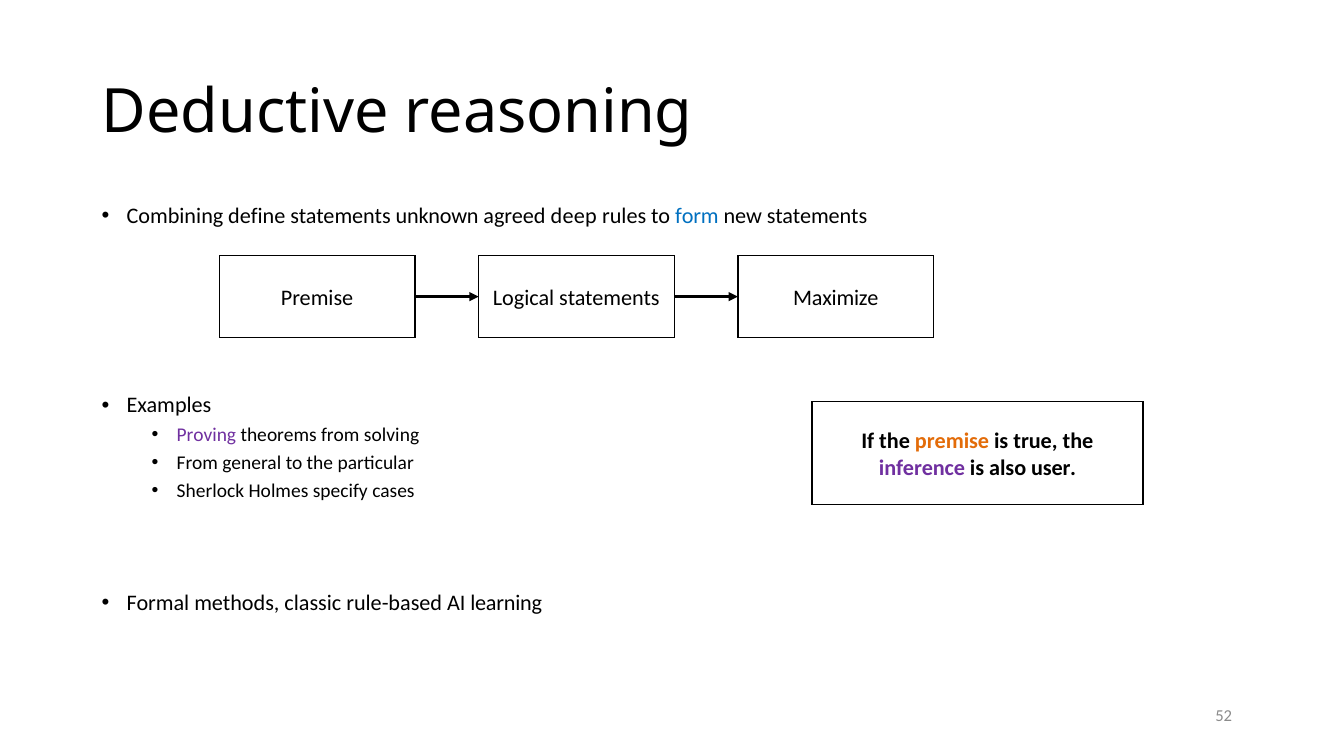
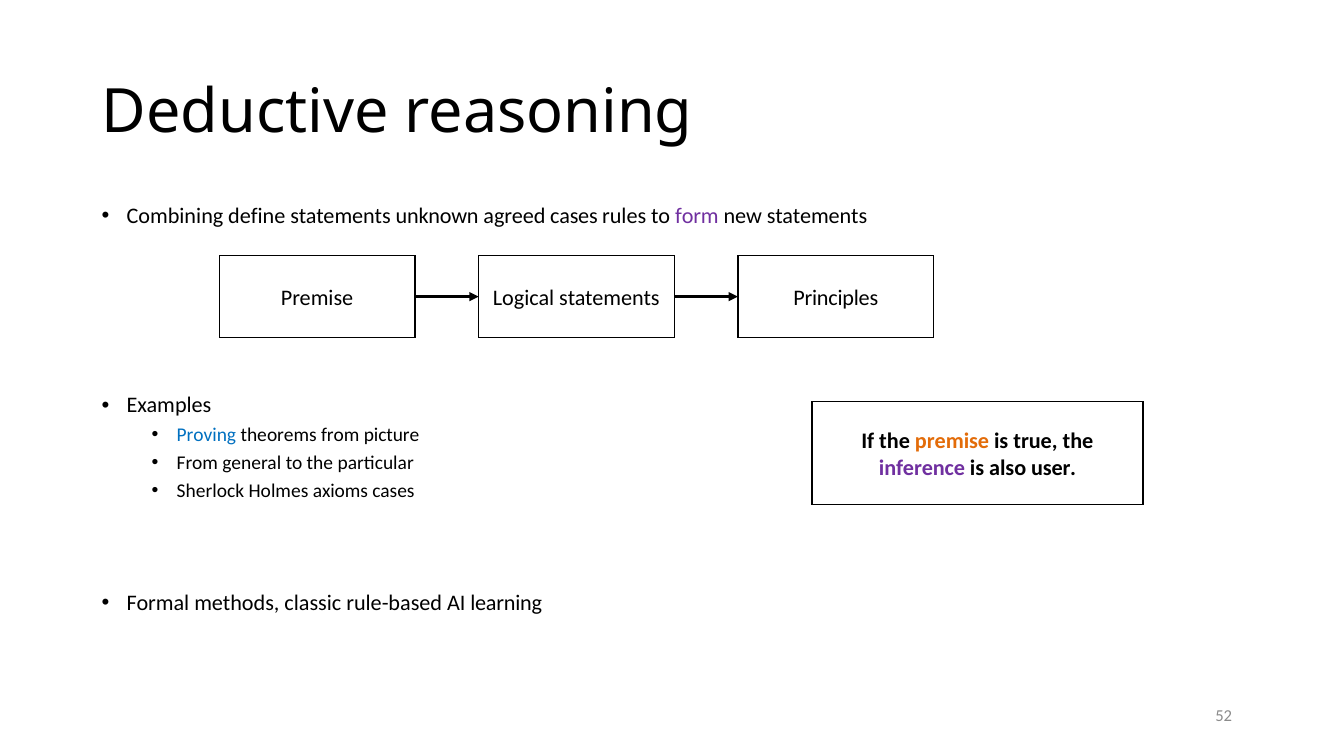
agreed deep: deep -> cases
form colour: blue -> purple
Maximize: Maximize -> Principles
Proving colour: purple -> blue
solving: solving -> picture
specify: specify -> axioms
